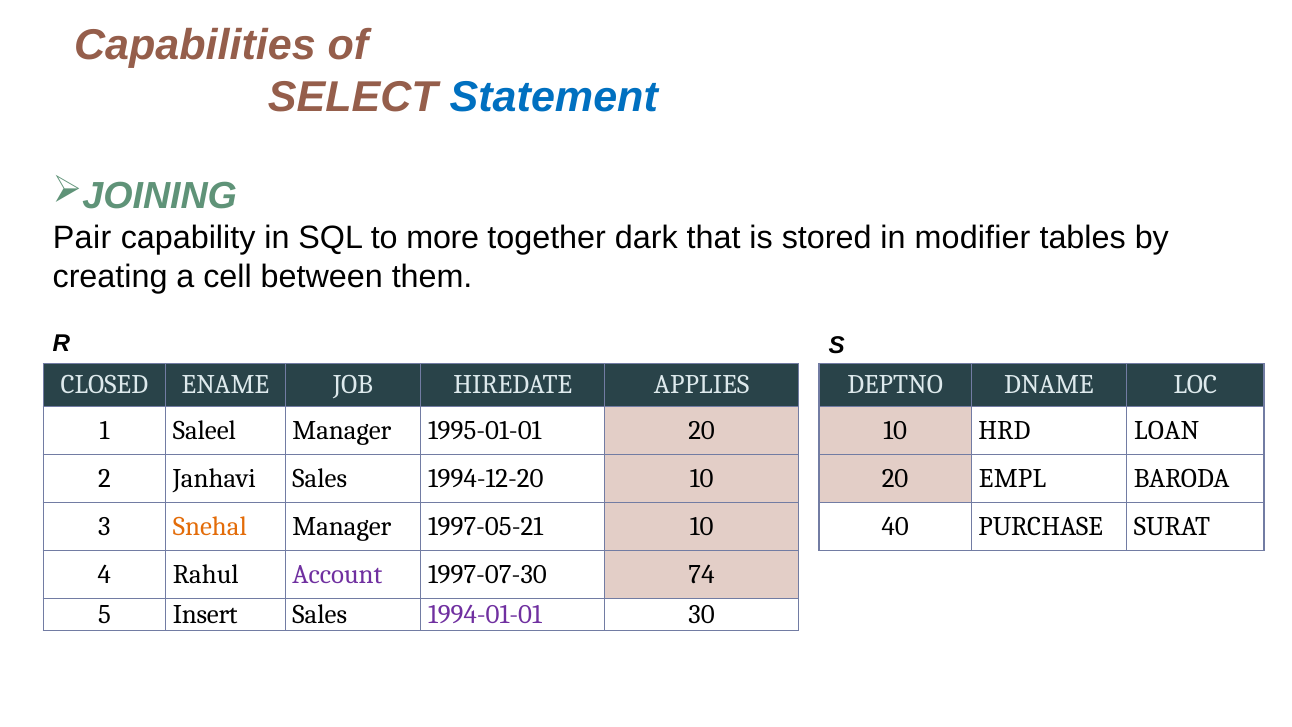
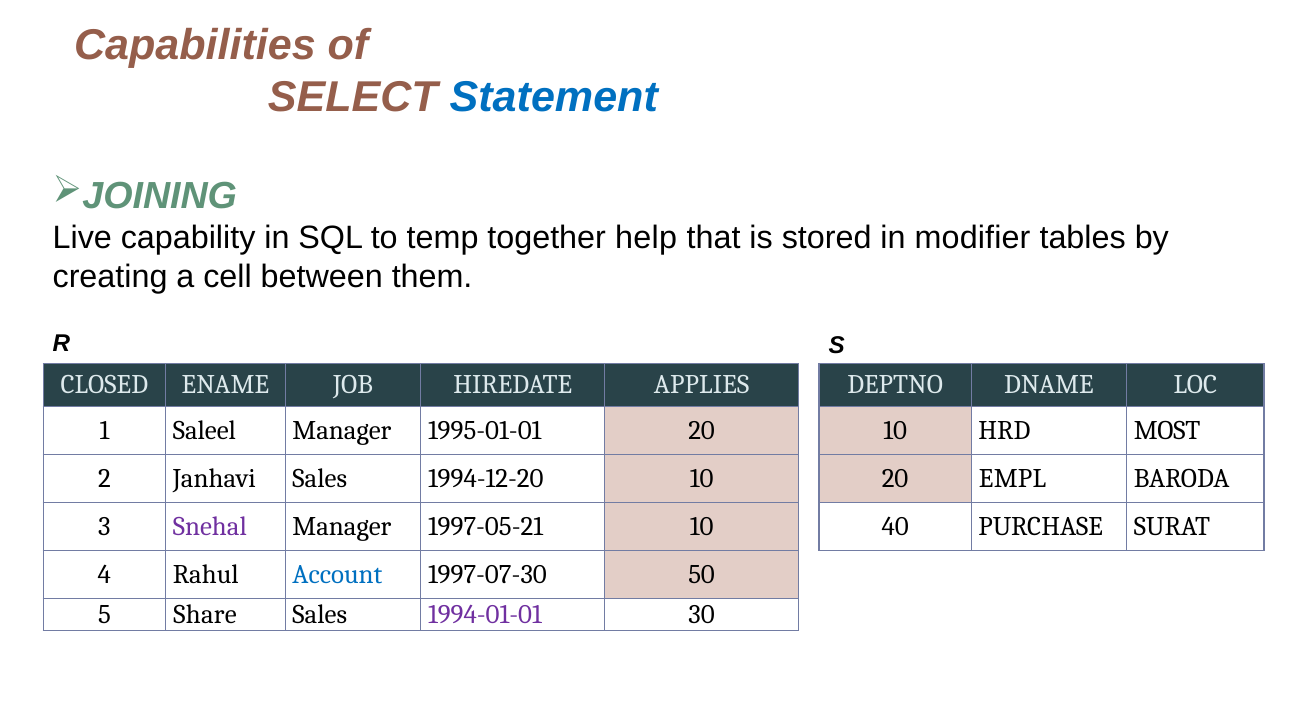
Pair: Pair -> Live
more: more -> temp
dark: dark -> help
LOAN: LOAN -> MOST
Snehal colour: orange -> purple
Account colour: purple -> blue
74: 74 -> 50
Insert: Insert -> Share
